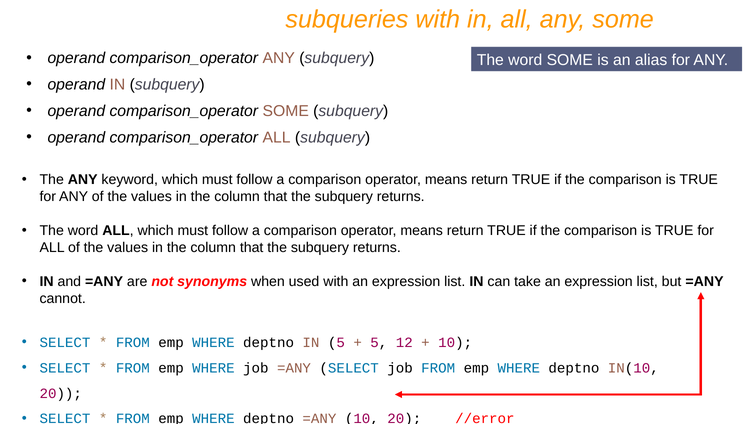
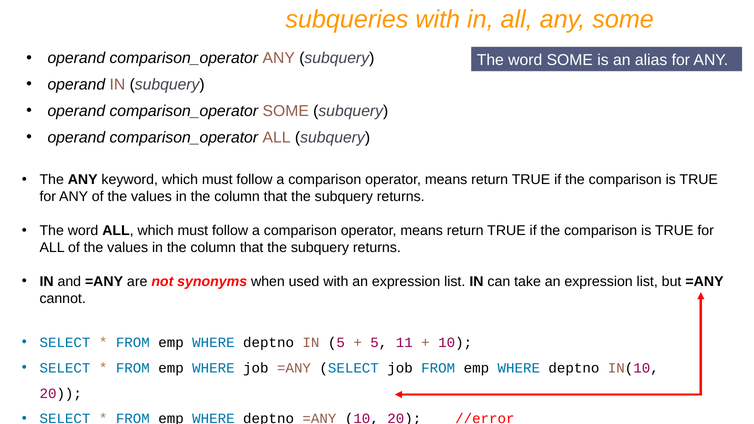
12: 12 -> 11
